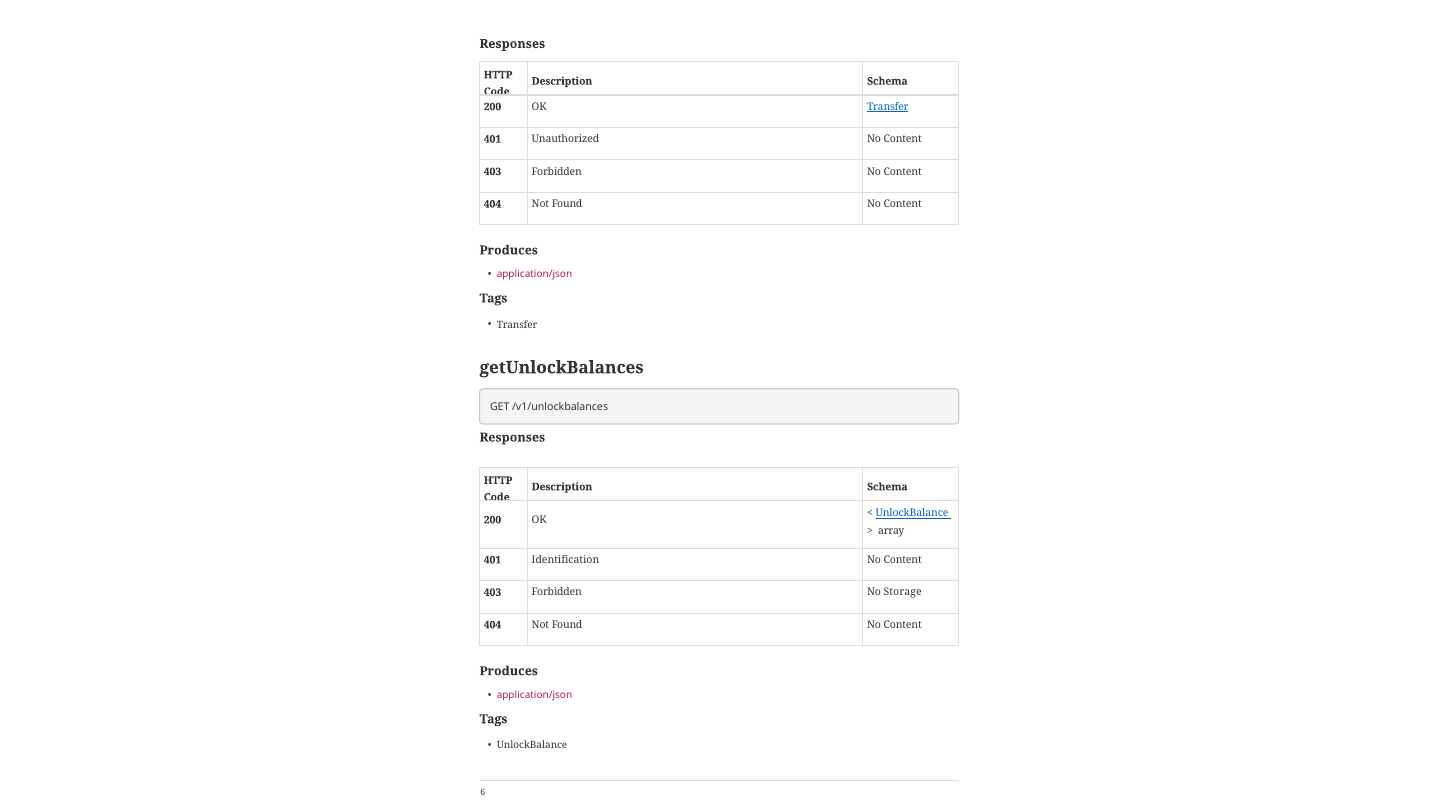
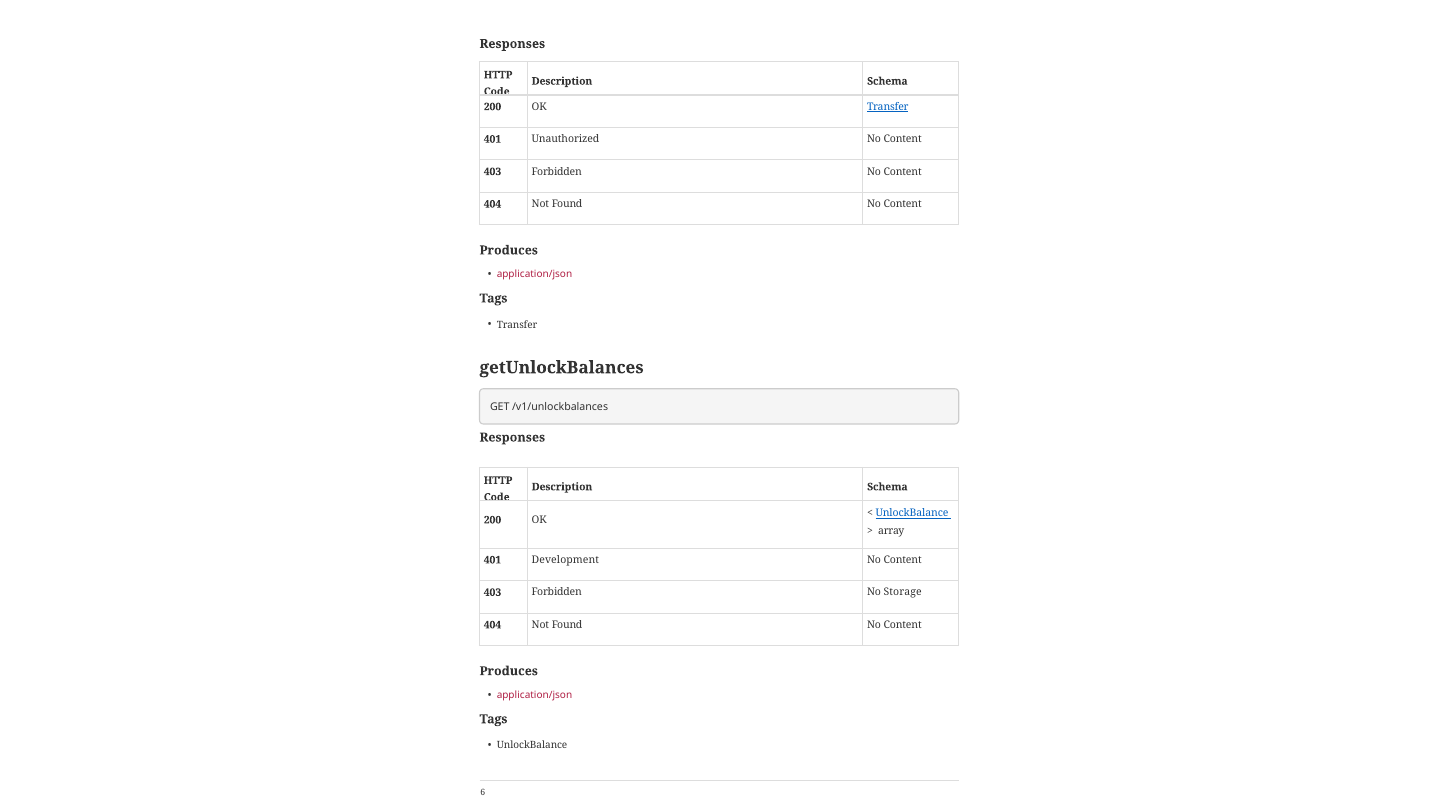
Identification: Identification -> Development
